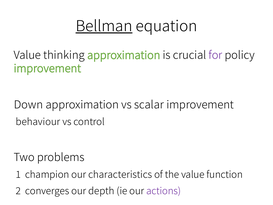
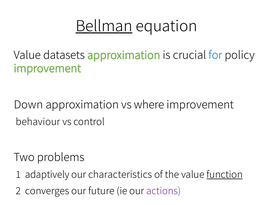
thinking: thinking -> datasets
for colour: purple -> blue
scalar: scalar -> where
champion: champion -> adaptively
function underline: none -> present
depth: depth -> future
